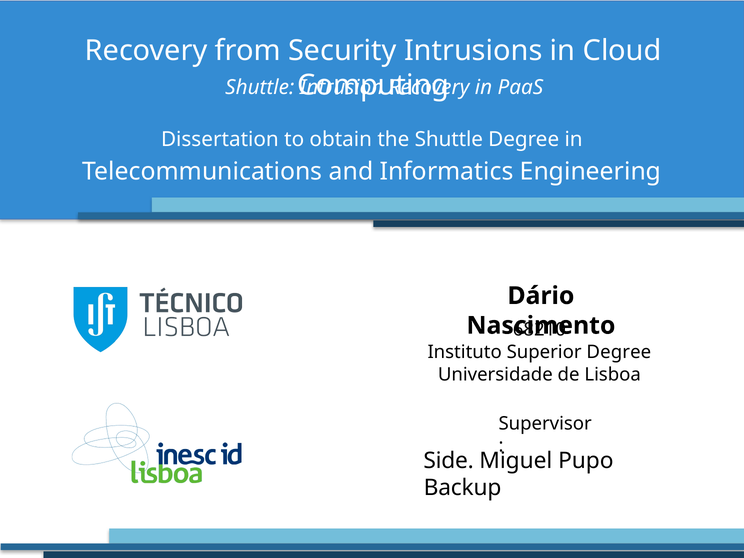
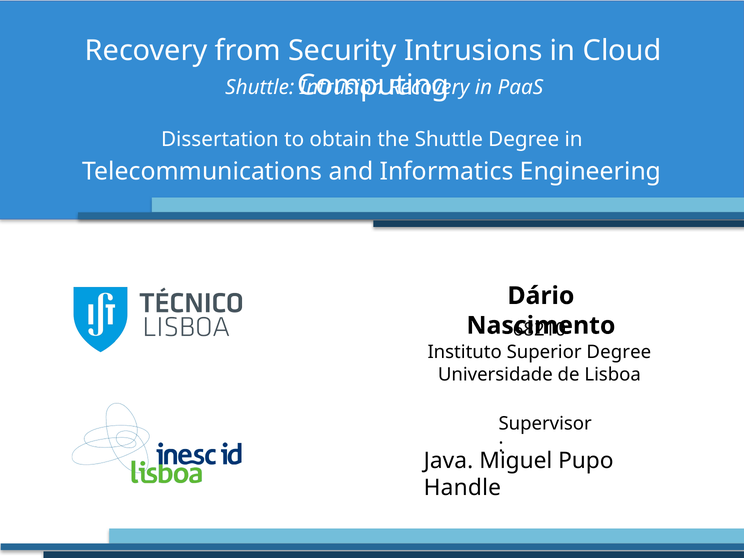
Side: Side -> Java
Backup: Backup -> Handle
